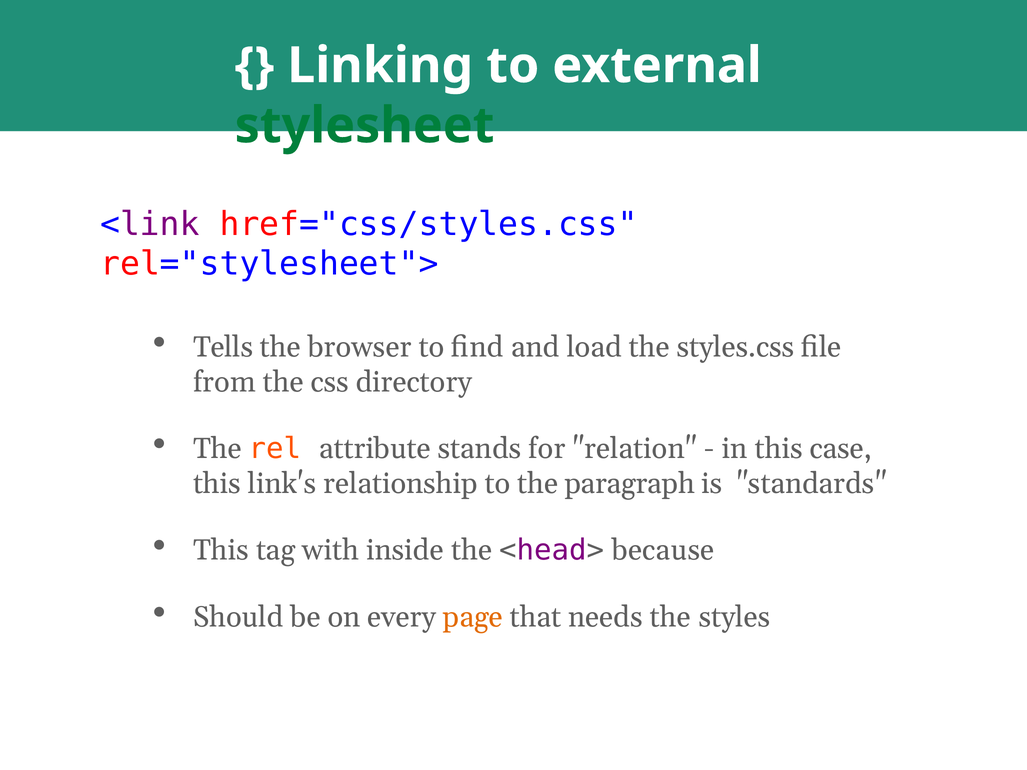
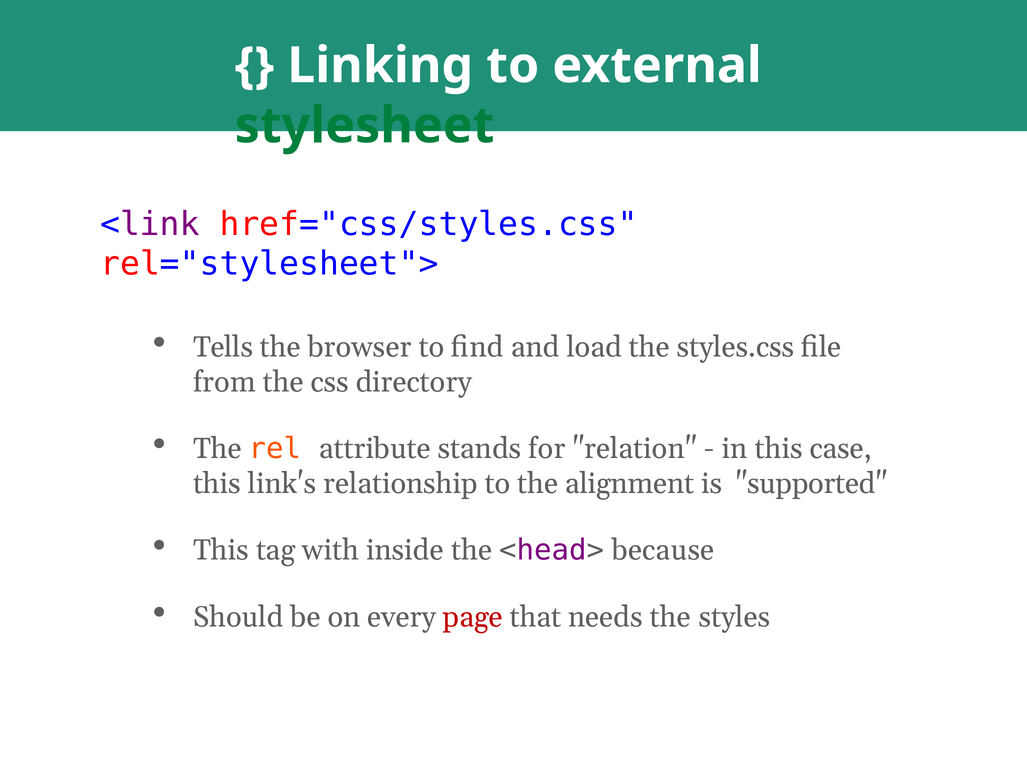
paragraph: paragraph -> alignment
standards: standards -> supported
page colour: orange -> red
